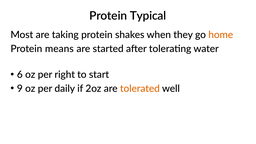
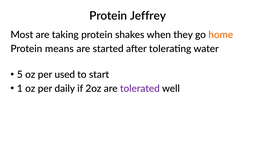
Typical: Typical -> Jeffrey
6: 6 -> 5
right: right -> used
9: 9 -> 1
tolerated colour: orange -> purple
